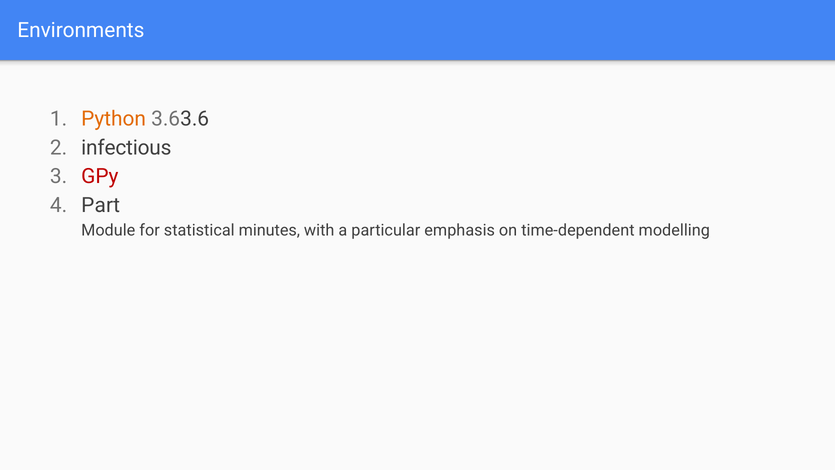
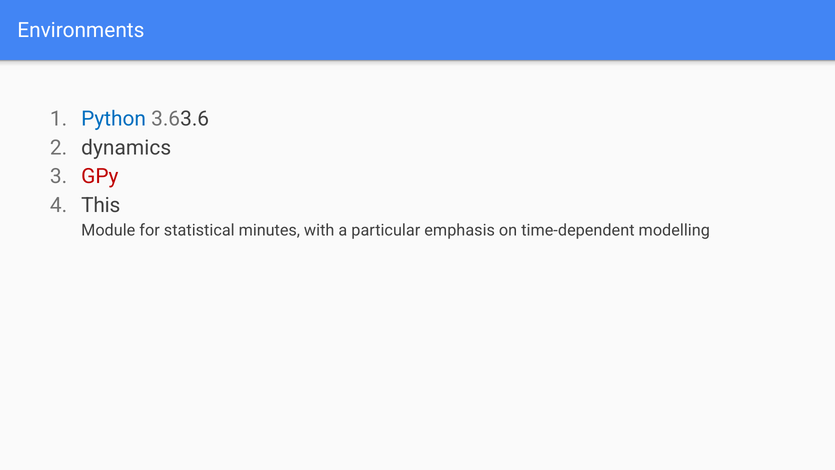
Python colour: orange -> blue
infectious: infectious -> dynamics
Part: Part -> This
